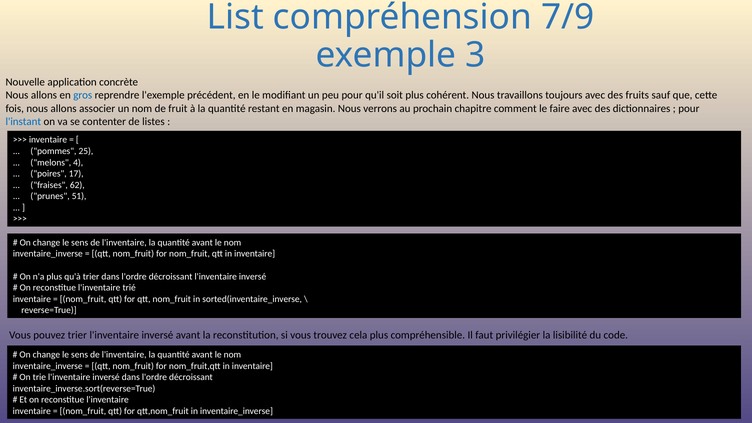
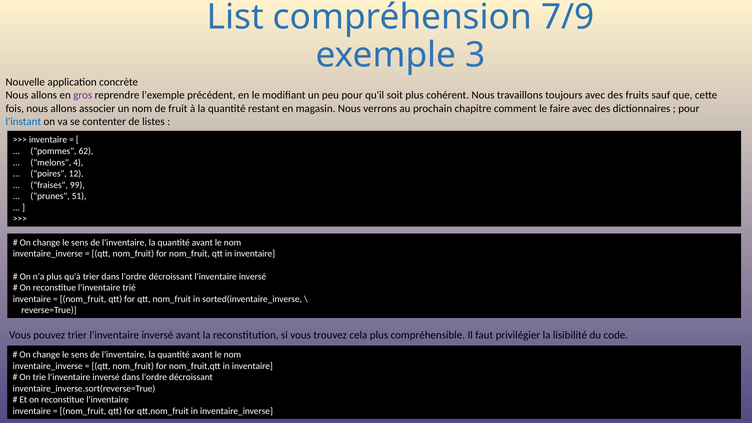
gros colour: blue -> purple
25: 25 -> 62
17: 17 -> 12
62: 62 -> 99
